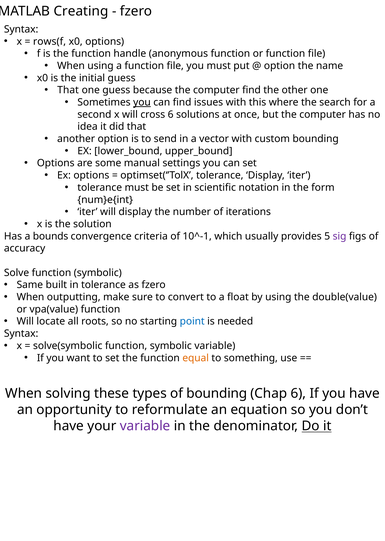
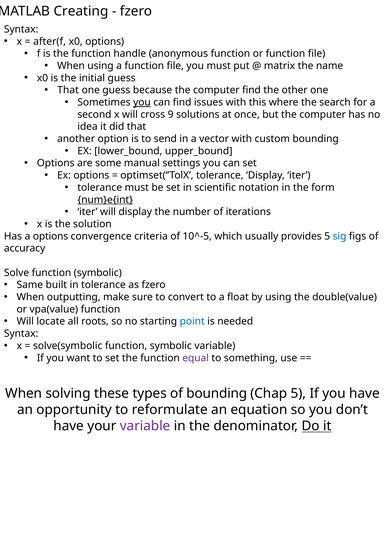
rows(f: rows(f -> after(f
option at (280, 66): option -> matrix
cross 6: 6 -> 9
num}e{int underline: none -> present
a bounds: bounds -> options
10^-1: 10^-1 -> 10^-5
sig colour: purple -> blue
equal colour: orange -> purple
Chap 6: 6 -> 5
